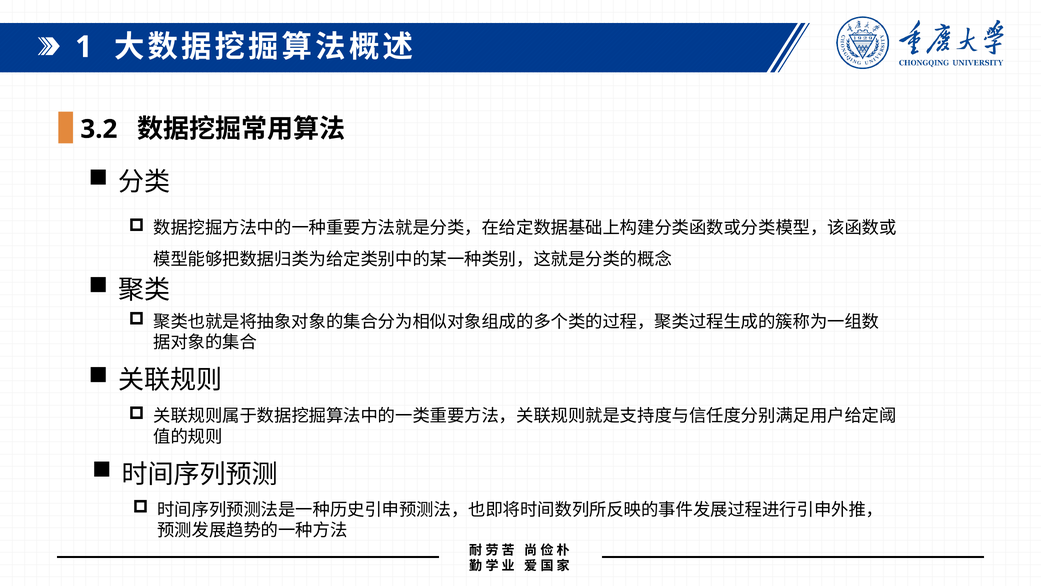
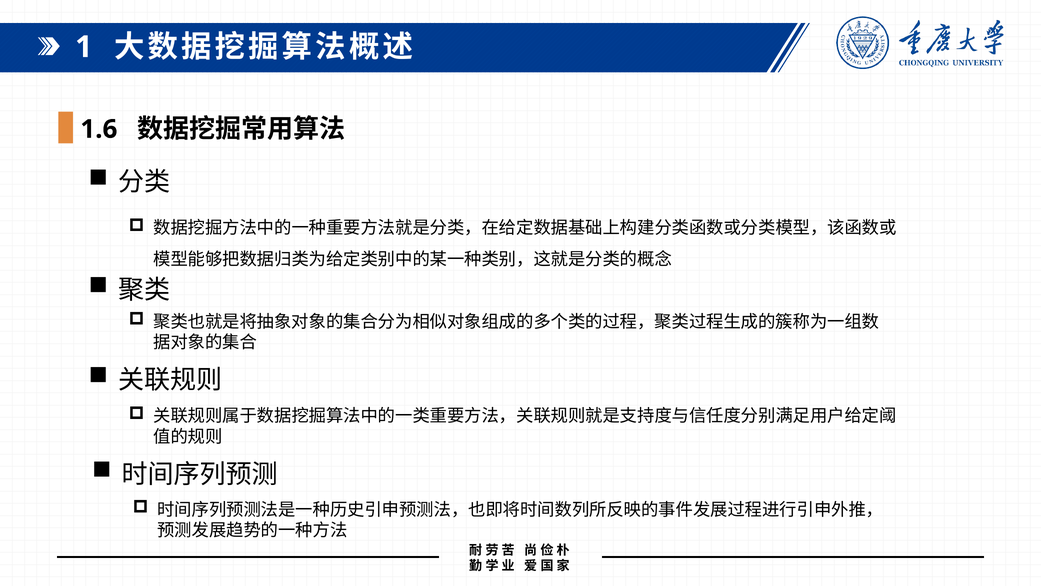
3.2: 3.2 -> 1.6
